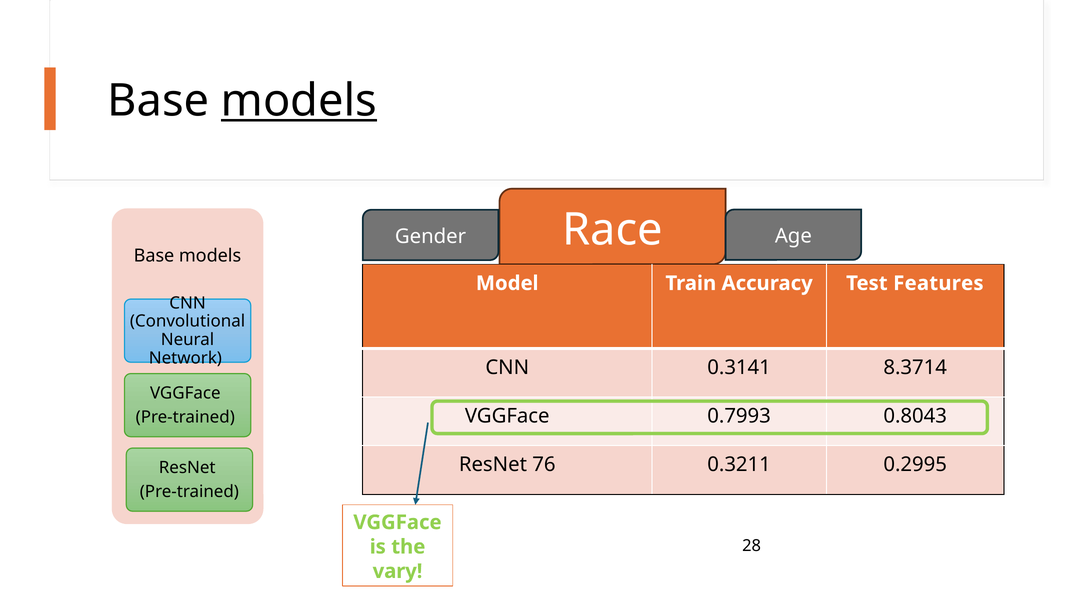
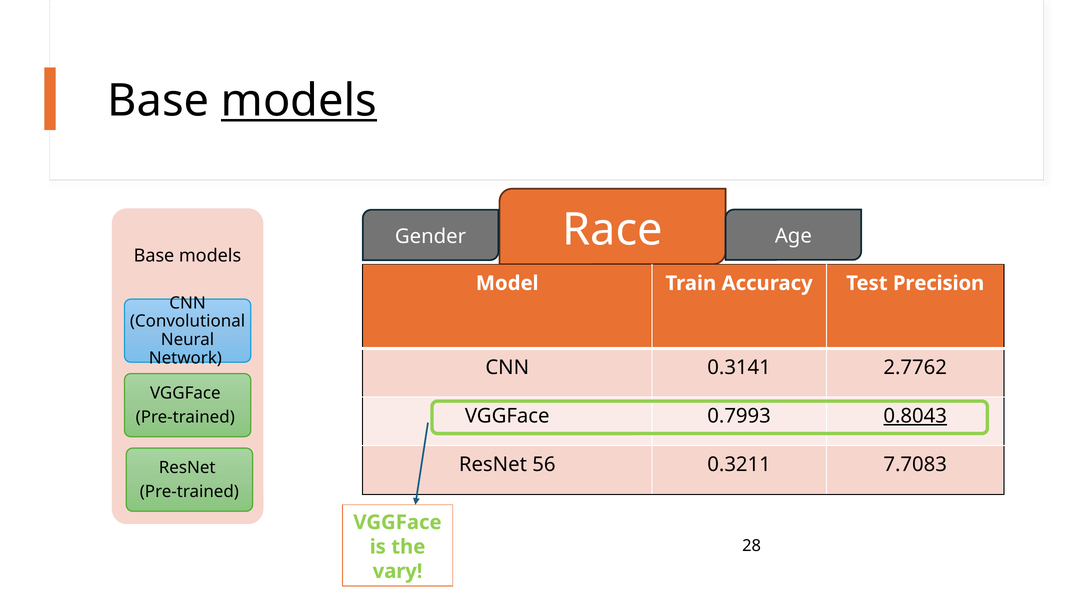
Features: Features -> Precision
8.3714: 8.3714 -> 2.7762
0.8043 underline: none -> present
76: 76 -> 56
0.2995: 0.2995 -> 7.7083
